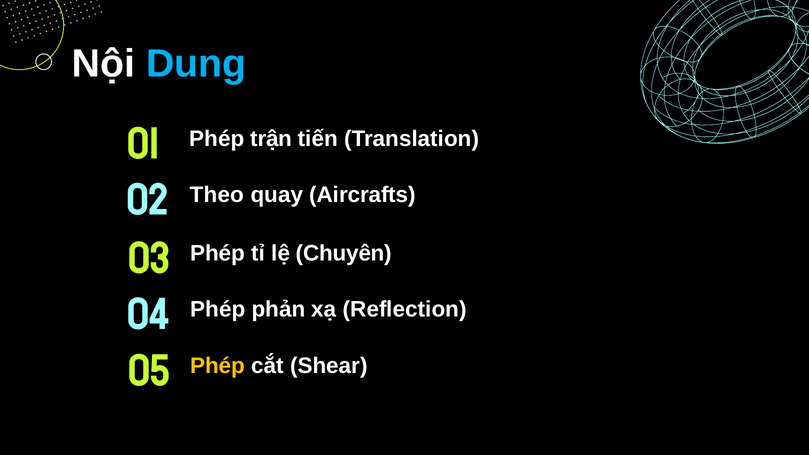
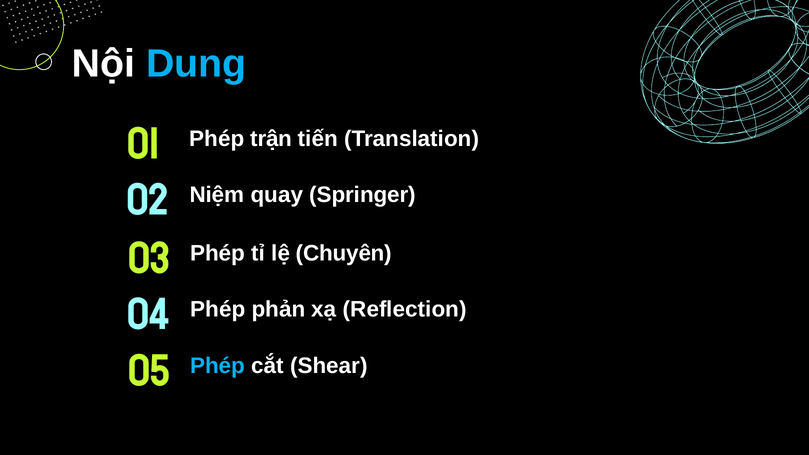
Theo: Theo -> Niệm
Aircrafts: Aircrafts -> Springer
Phép at (218, 366) colour: yellow -> light blue
